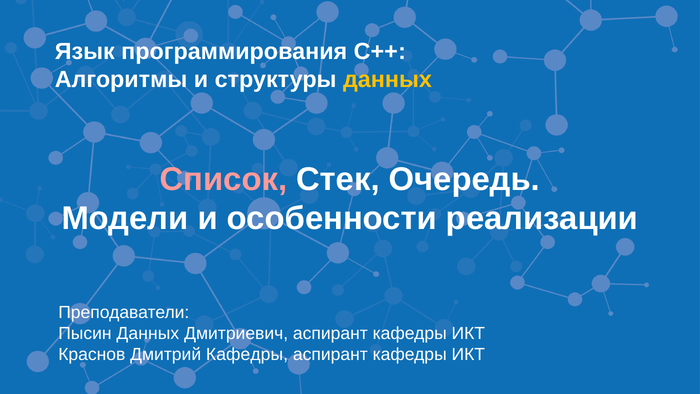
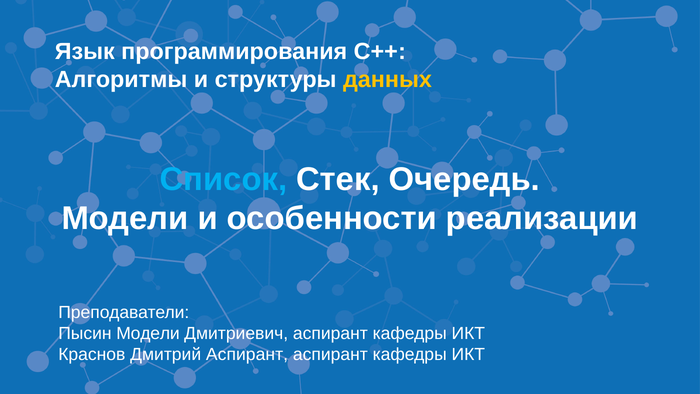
Список colour: pink -> light blue
Пысин Данных: Данных -> Модели
Дмитрий Кафедры: Кафедры -> Аспирант
